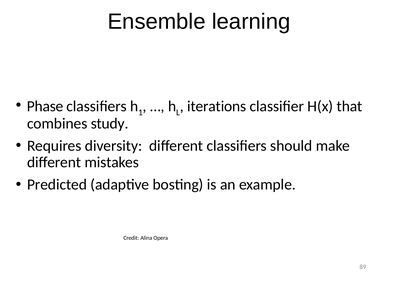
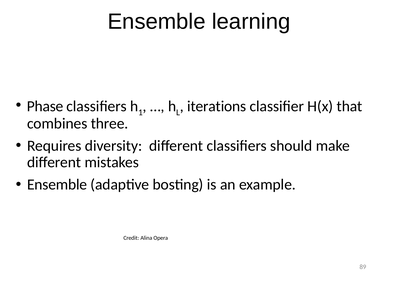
study: study -> three
Predicted at (57, 185): Predicted -> Ensemble
